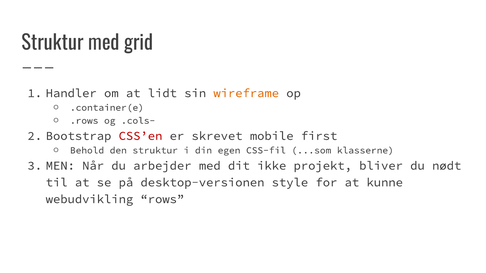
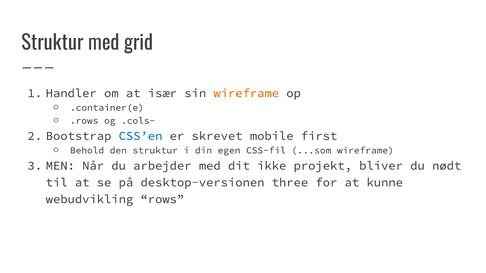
lidt: lidt -> især
CSS’en colour: red -> blue
...som klasserne: klasserne -> wireframe
style: style -> three
